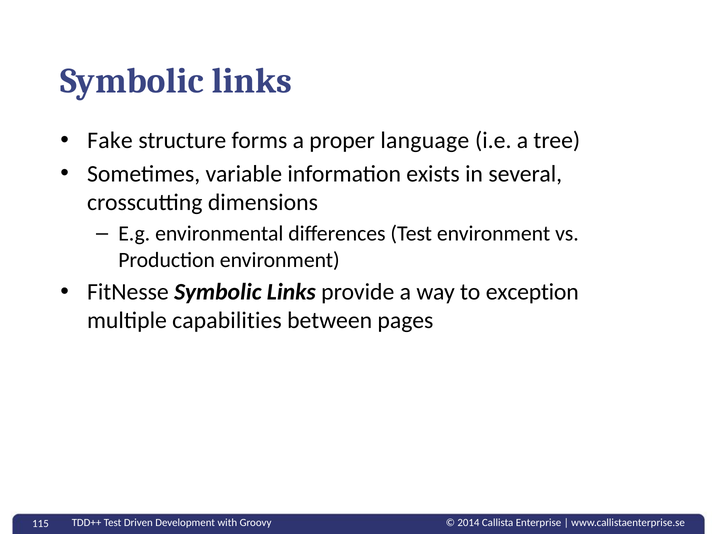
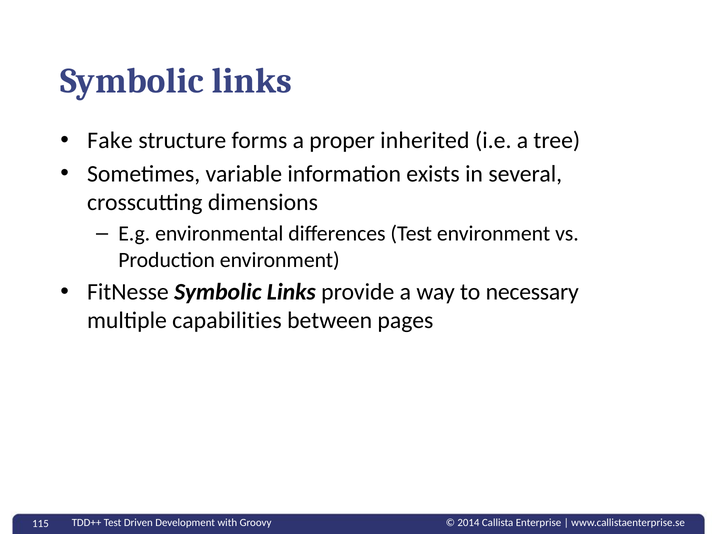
language: language -> inherited
exception: exception -> necessary
